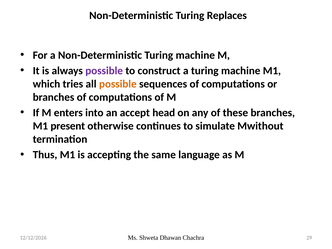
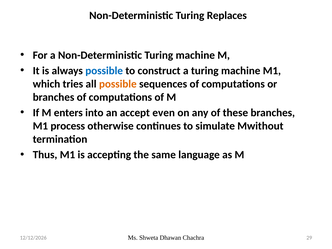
possible at (104, 71) colour: purple -> blue
head: head -> even
present: present -> process
